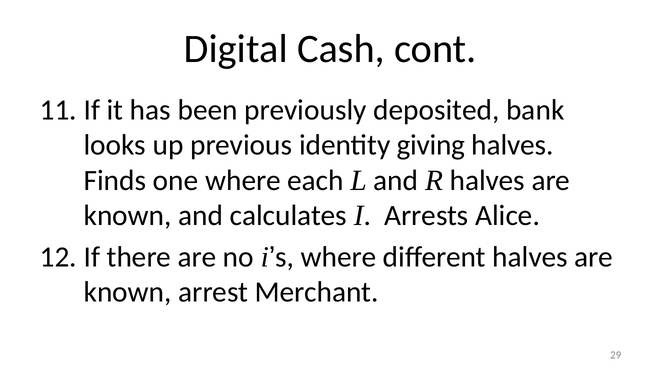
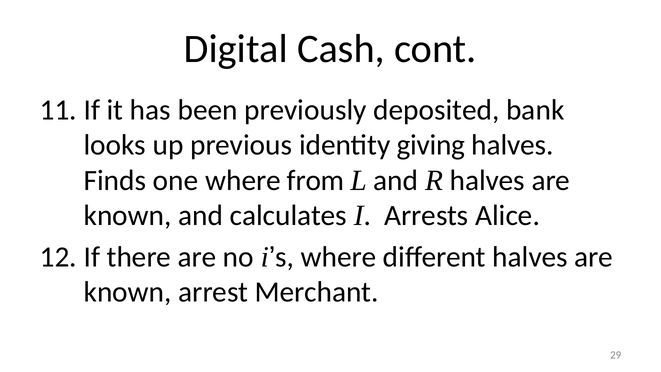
each: each -> from
